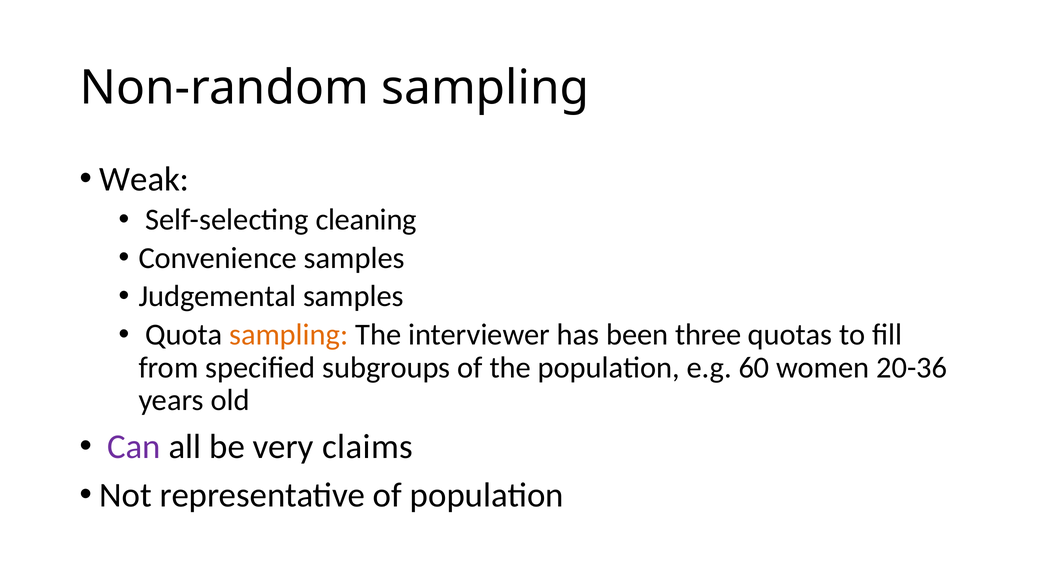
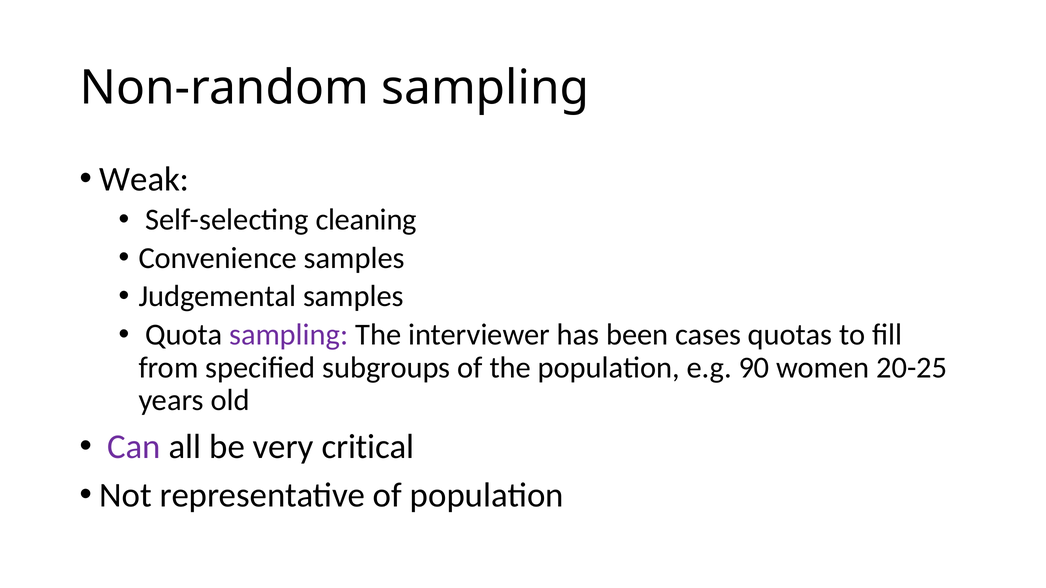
sampling at (289, 335) colour: orange -> purple
three: three -> cases
60: 60 -> 90
20-36: 20-36 -> 20-25
claims: claims -> critical
